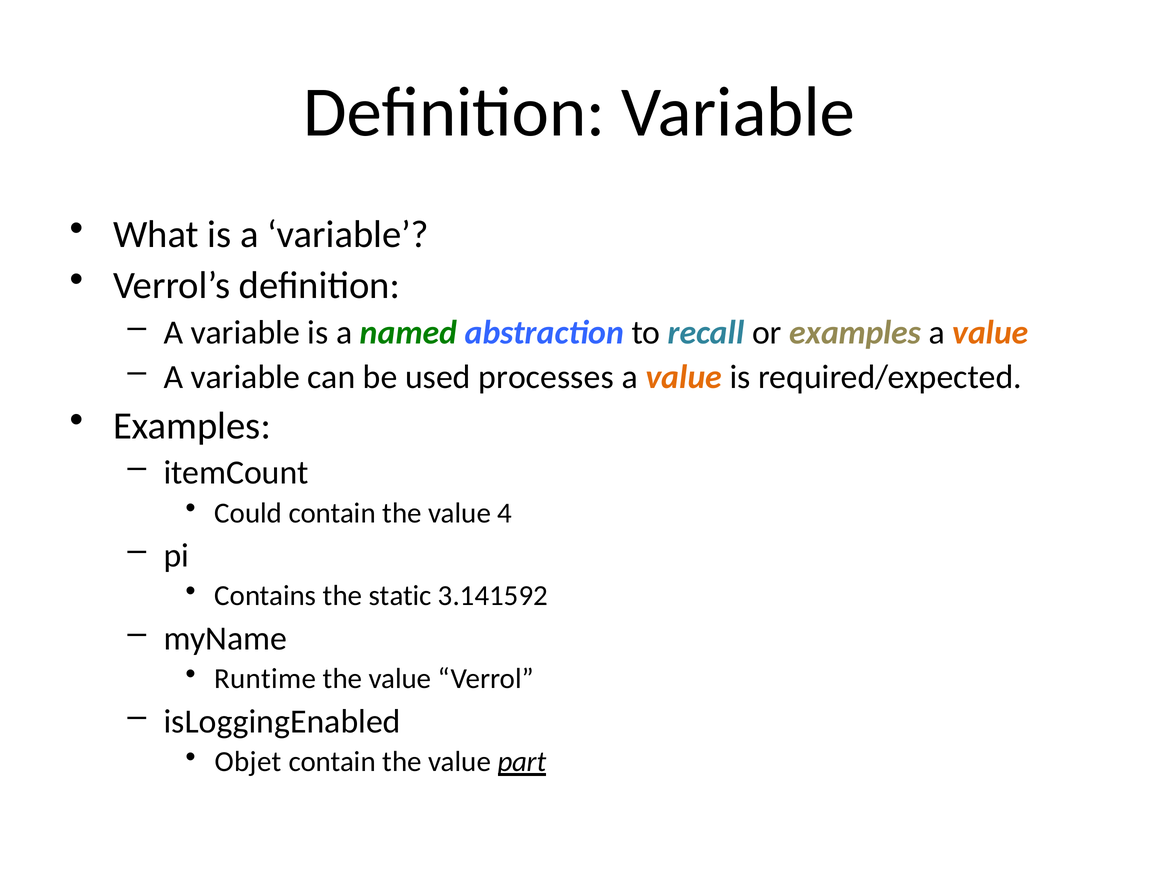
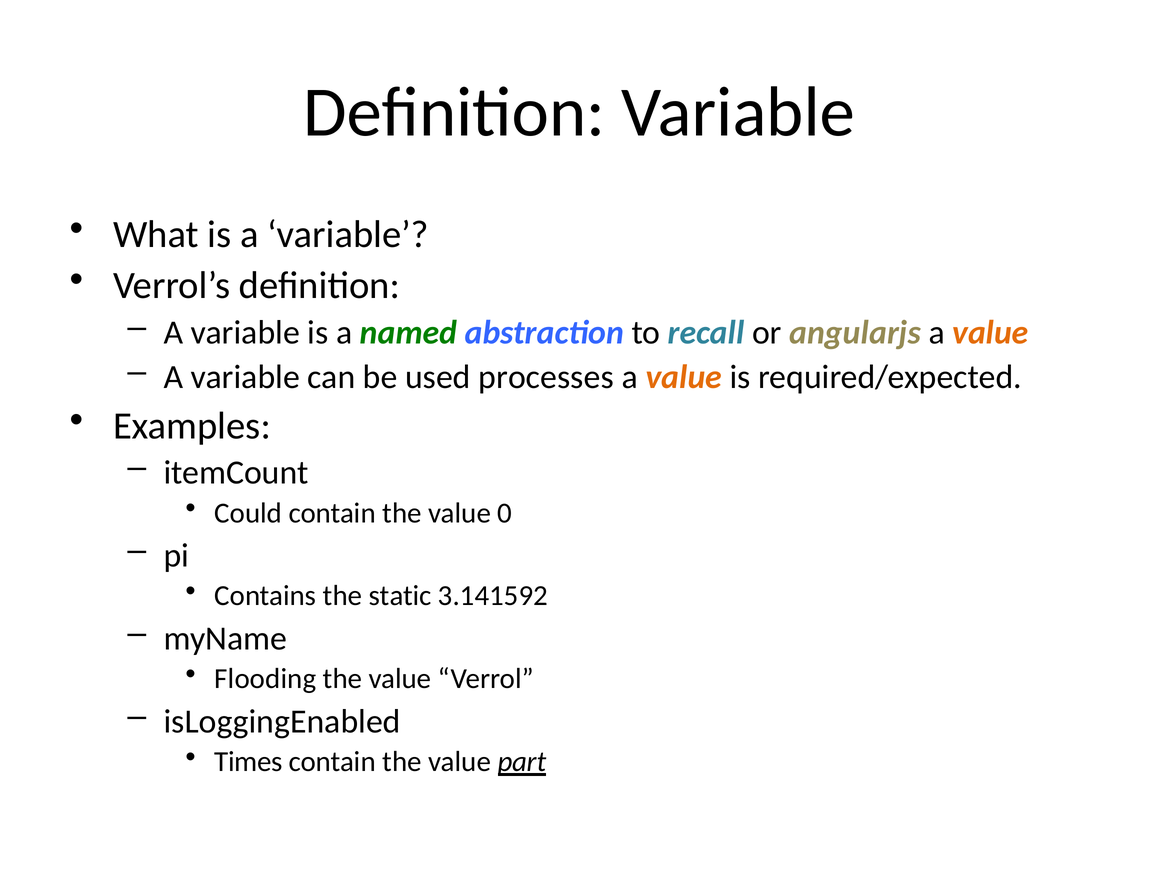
or examples: examples -> angularjs
4: 4 -> 0
Runtime: Runtime -> Flooding
Objet: Objet -> Times
